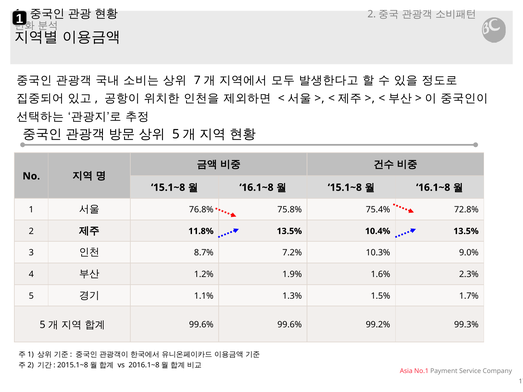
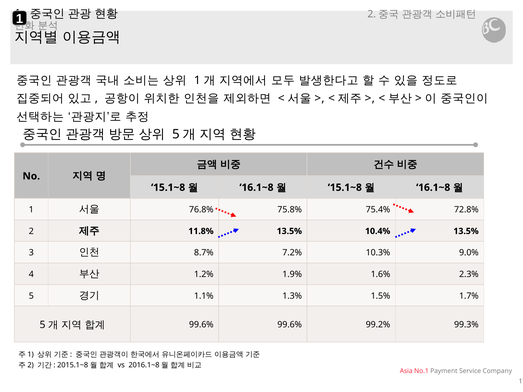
7 at (197, 80): 7 -> 1
